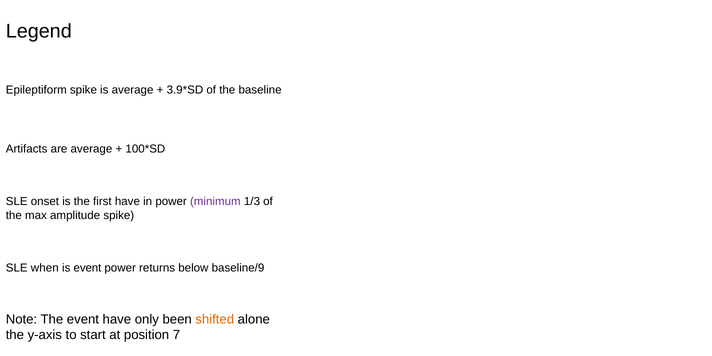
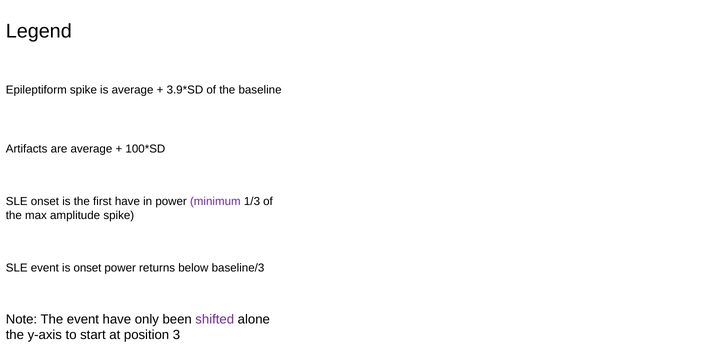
SLE when: when -> event
is event: event -> onset
baseline/9: baseline/9 -> baseline/3
shifted colour: orange -> purple
7: 7 -> 3
